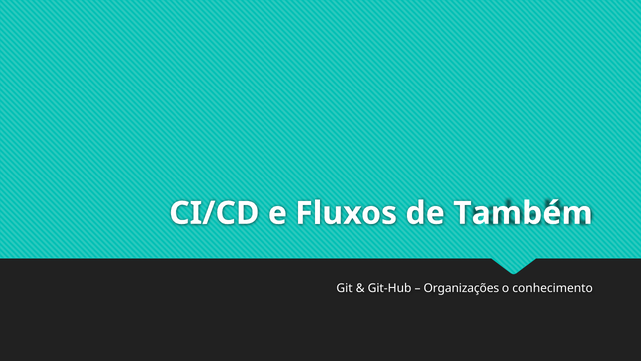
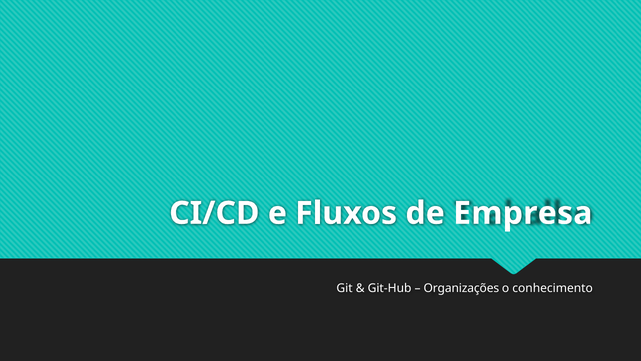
Também: Também -> Empresa
